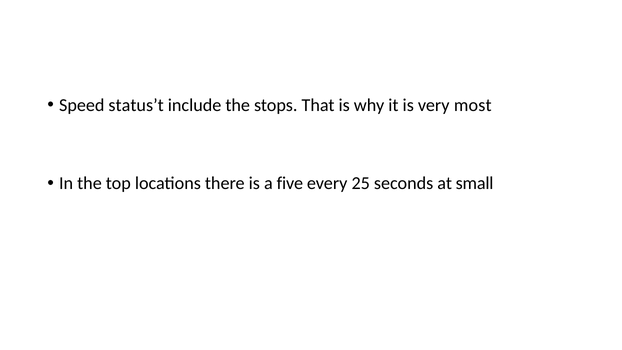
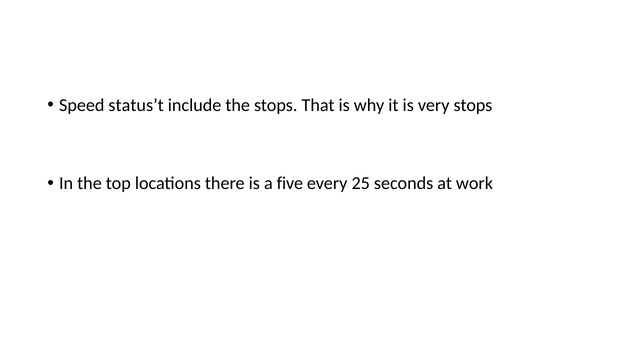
very most: most -> stops
small: small -> work
